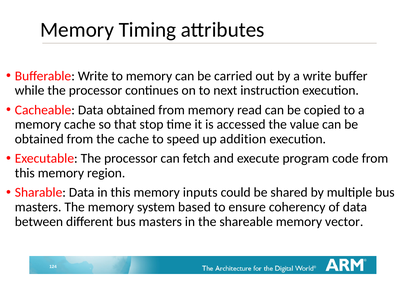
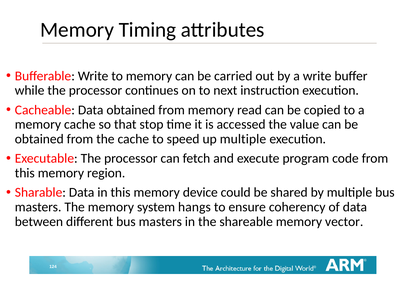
up addition: addition -> multiple
inputs: inputs -> device
based: based -> hangs
